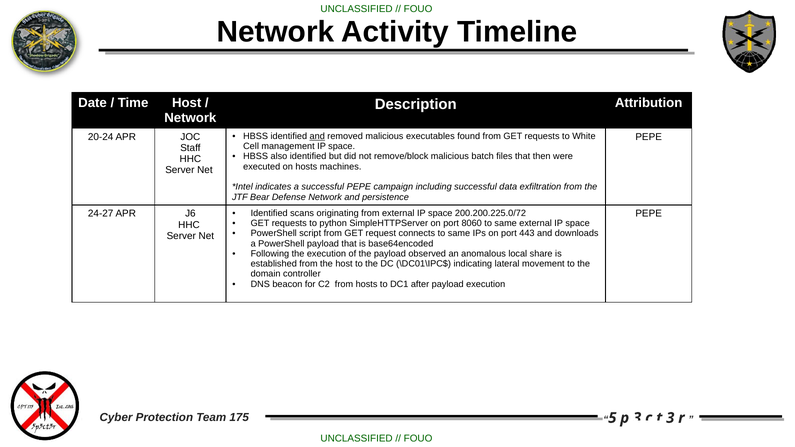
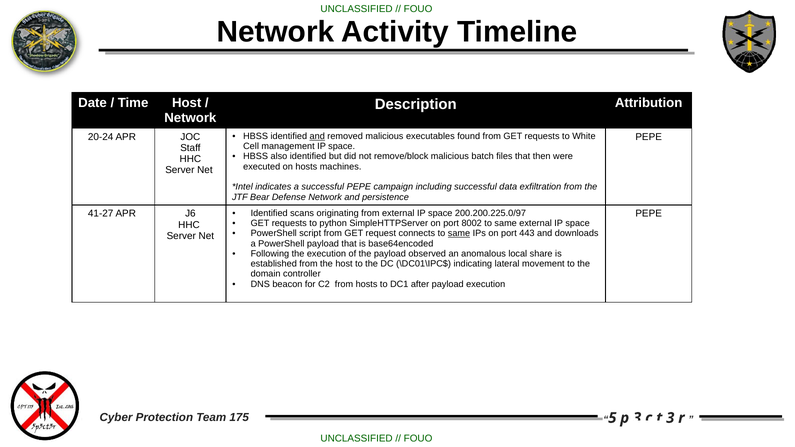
200.200.225.0/72: 200.200.225.0/72 -> 200.200.225.0/97
24-27: 24-27 -> 41-27
8060: 8060 -> 8002
same at (459, 234) underline: none -> present
